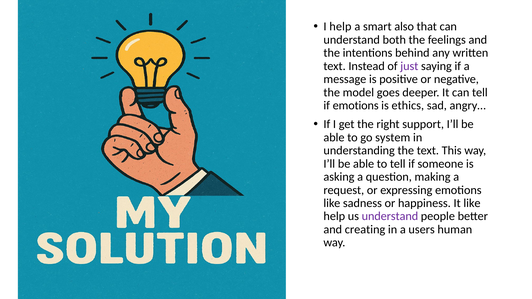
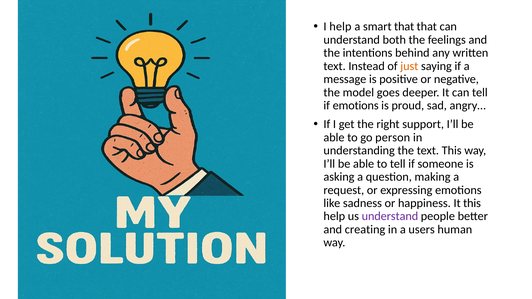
smart also: also -> that
just colour: purple -> orange
ethics: ethics -> proud
system: system -> person
It like: like -> this
